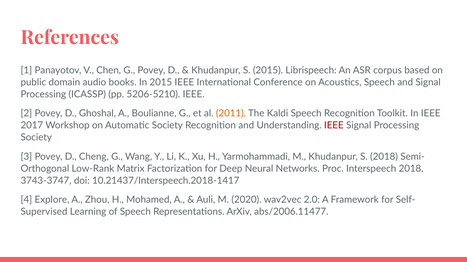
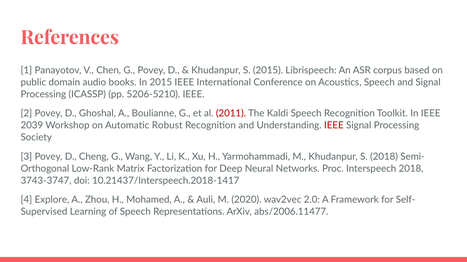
2011 colour: orange -> red
2017: 2017 -> 2039
Automatic Society: Society -> Robust
